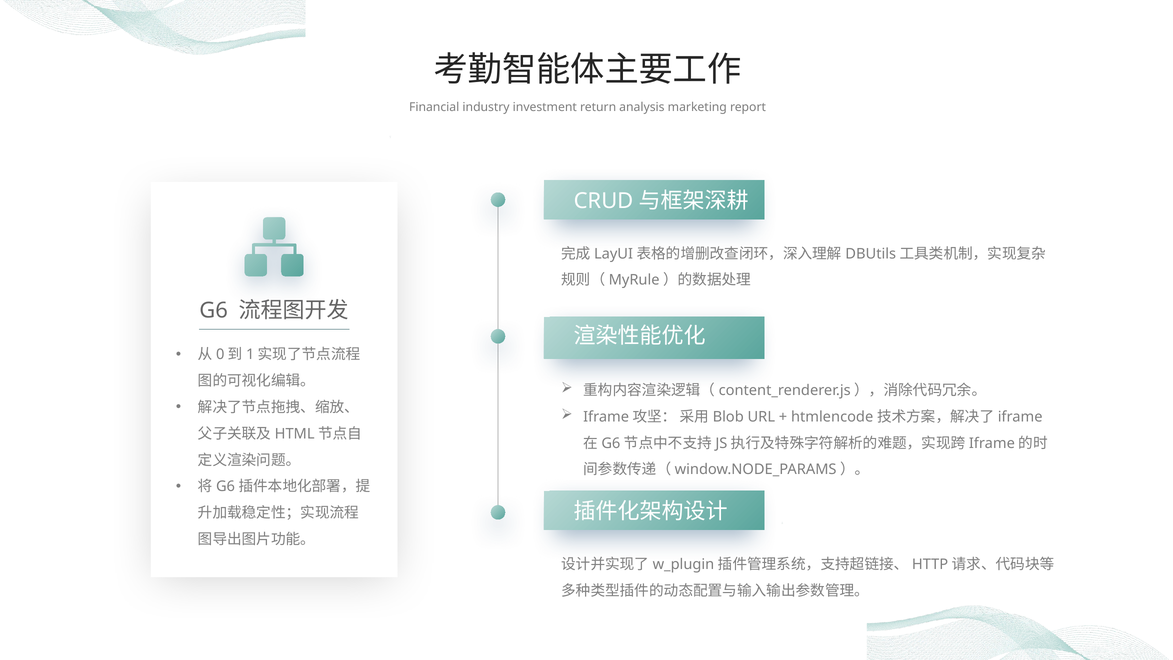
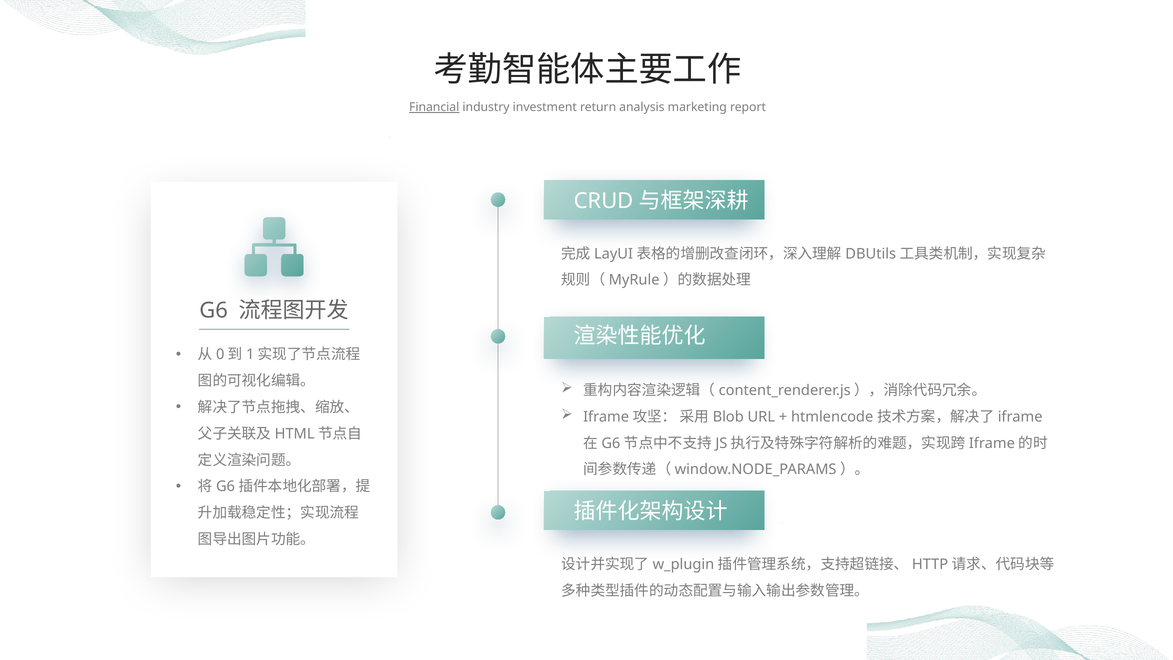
Financial underline: none -> present
